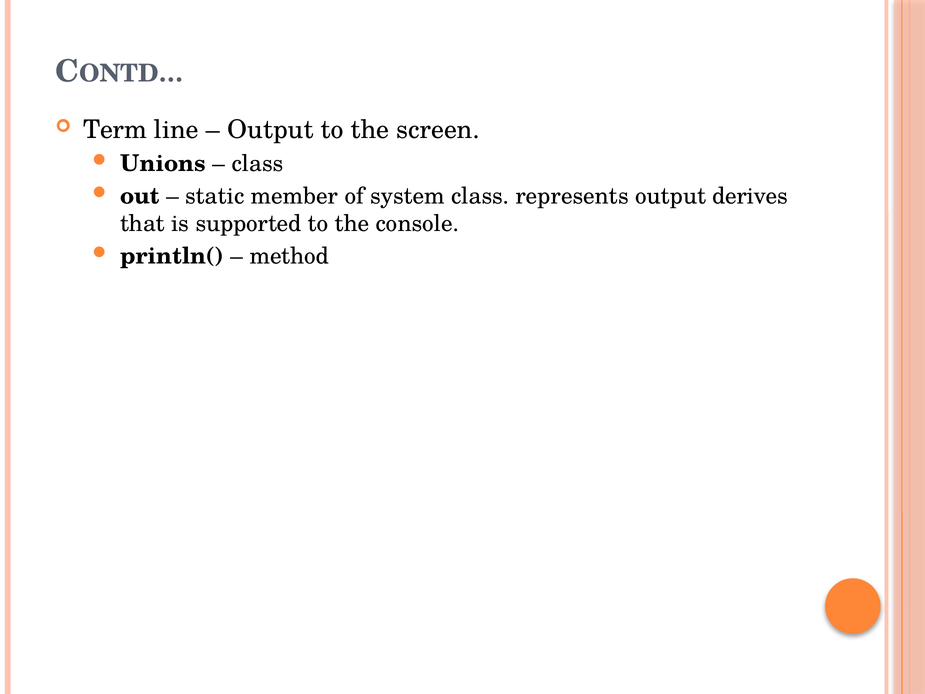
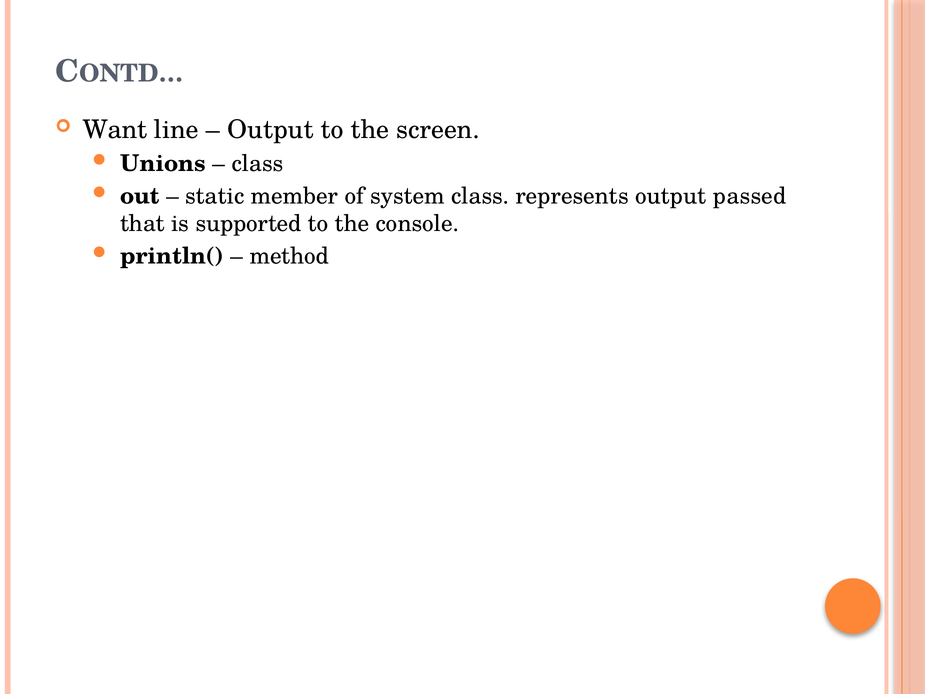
Term: Term -> Want
derives: derives -> passed
